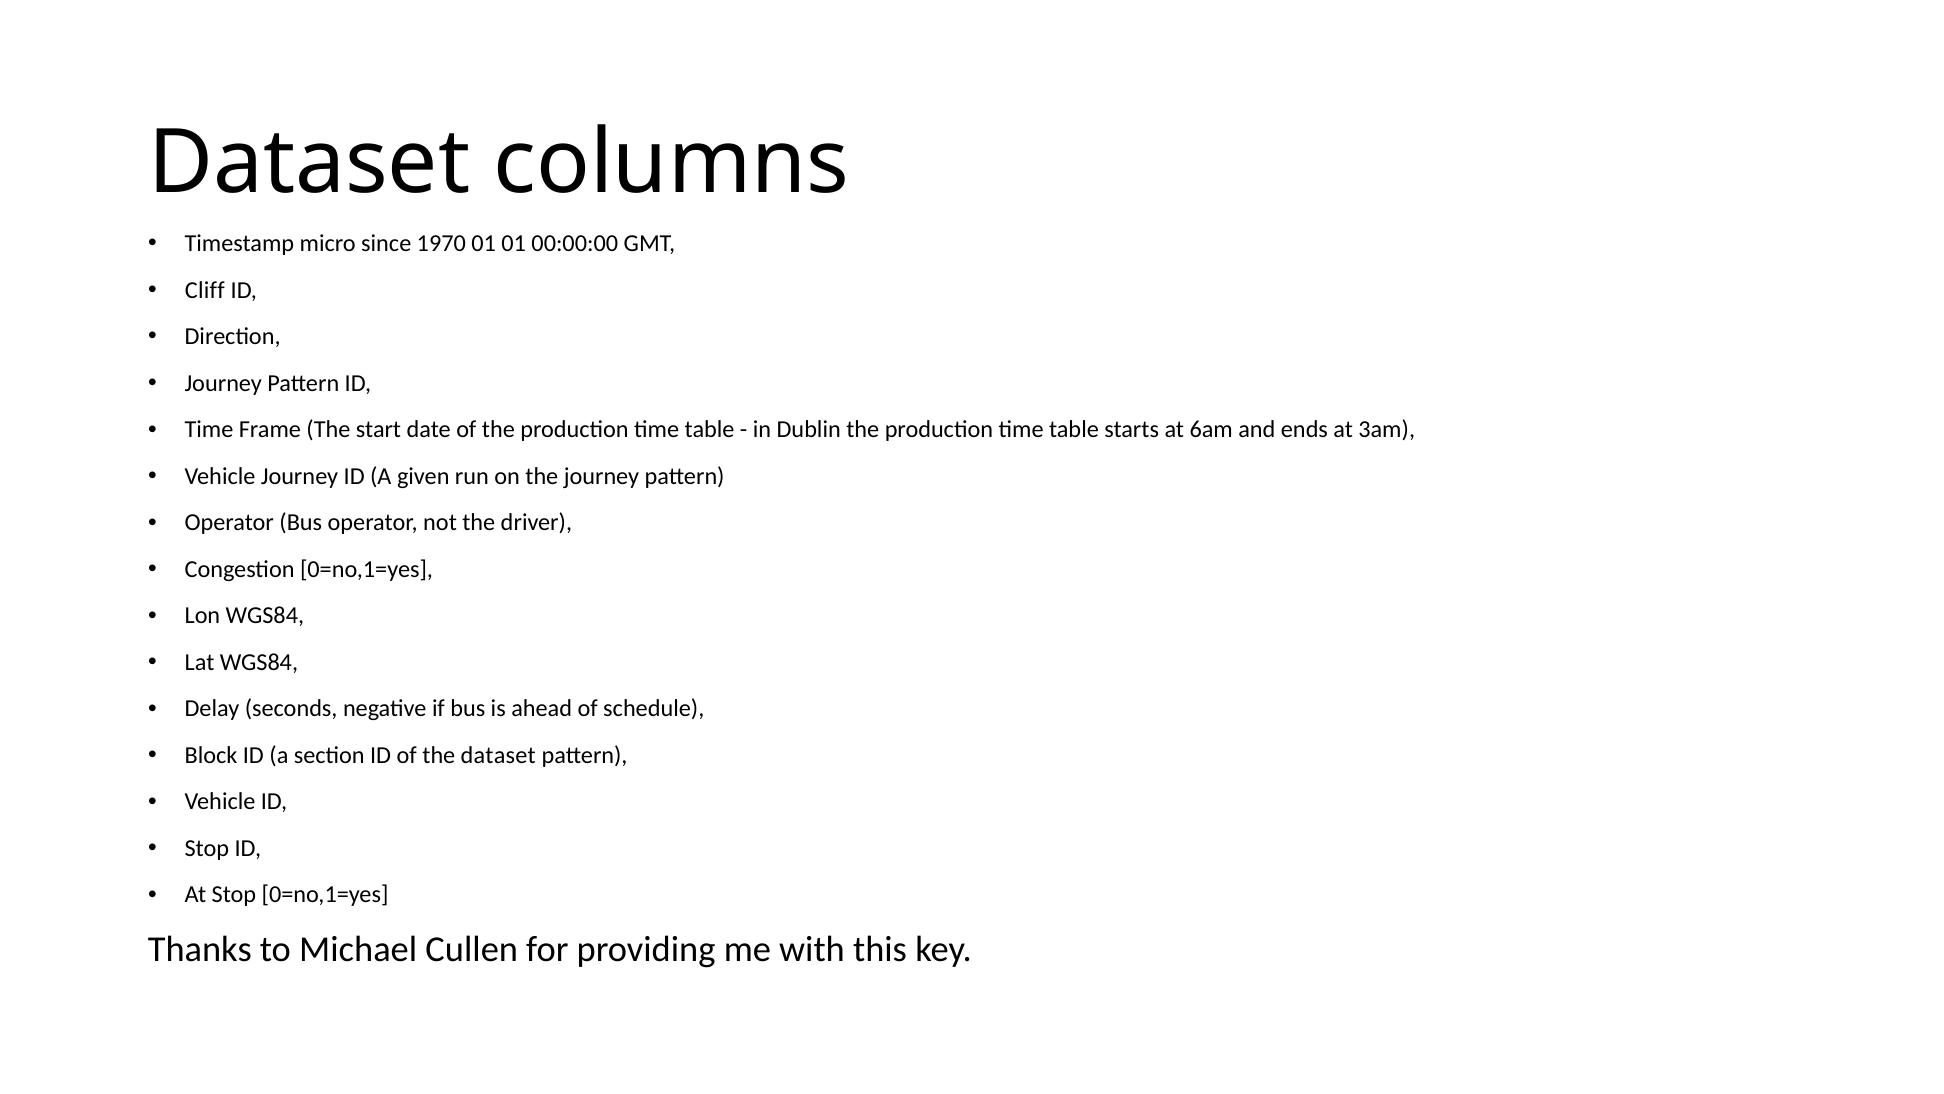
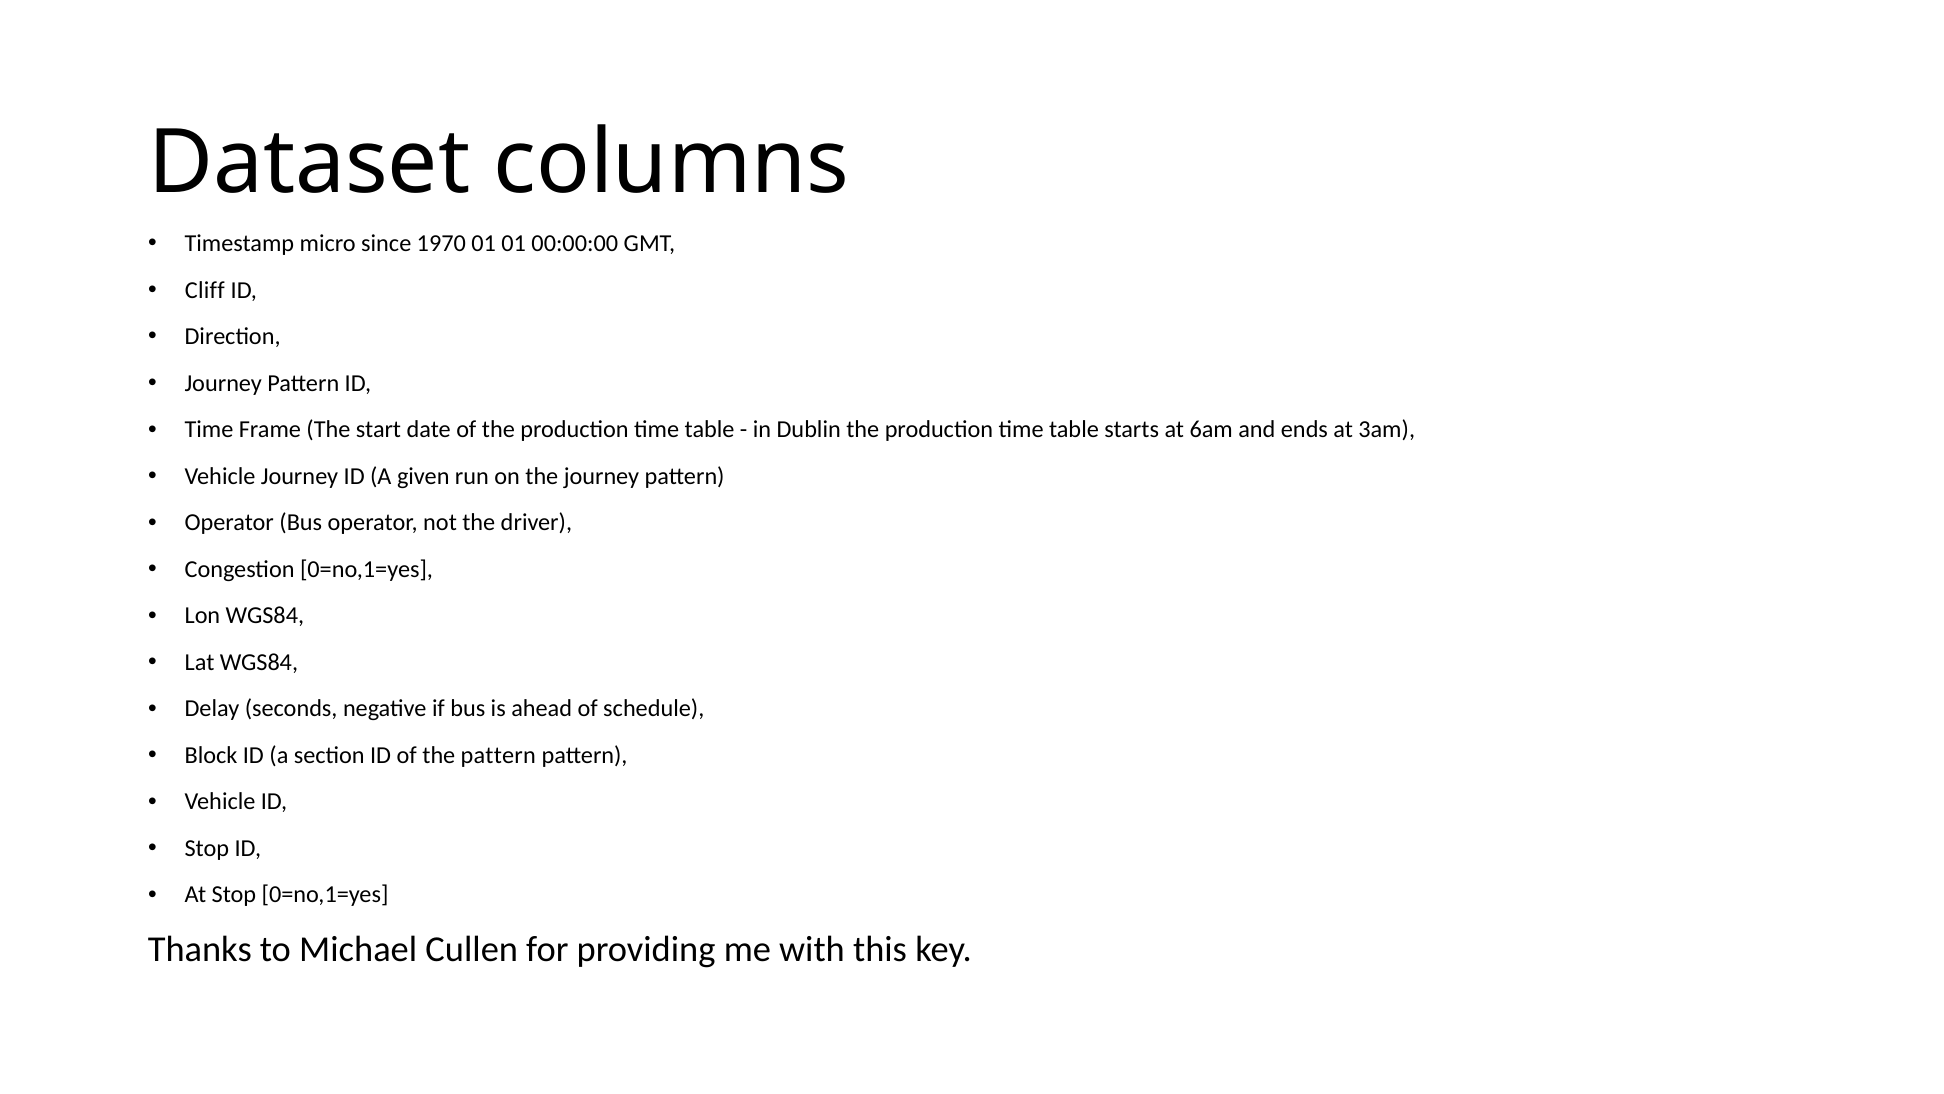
the dataset: dataset -> pattern
